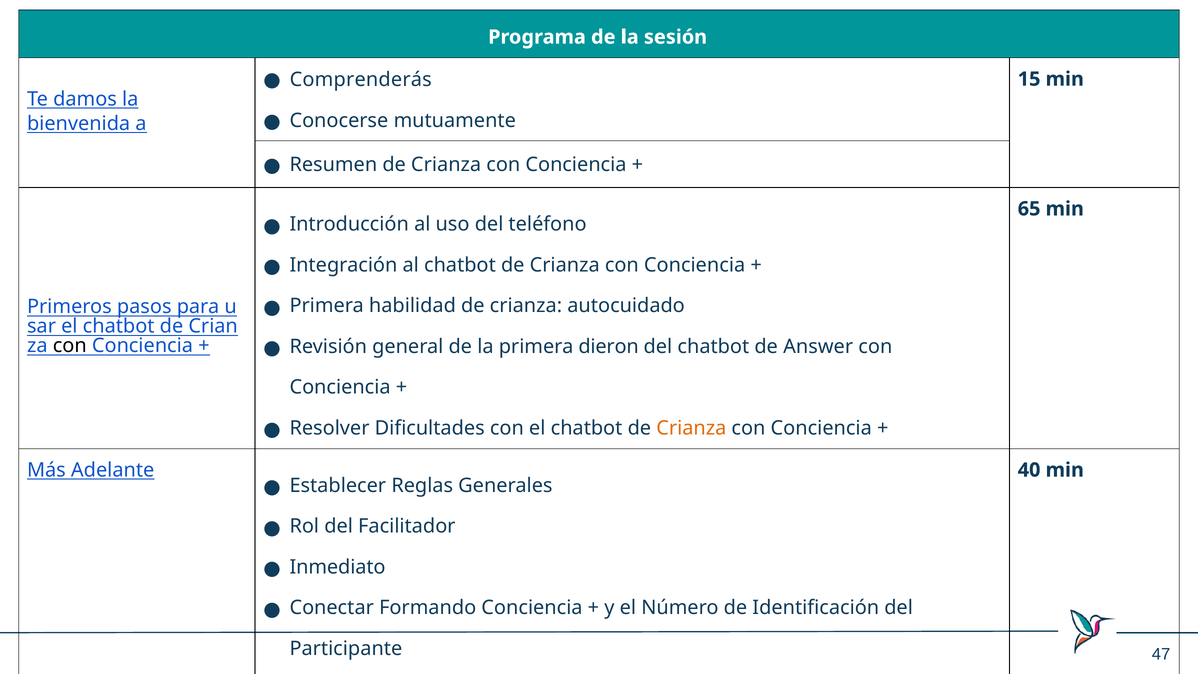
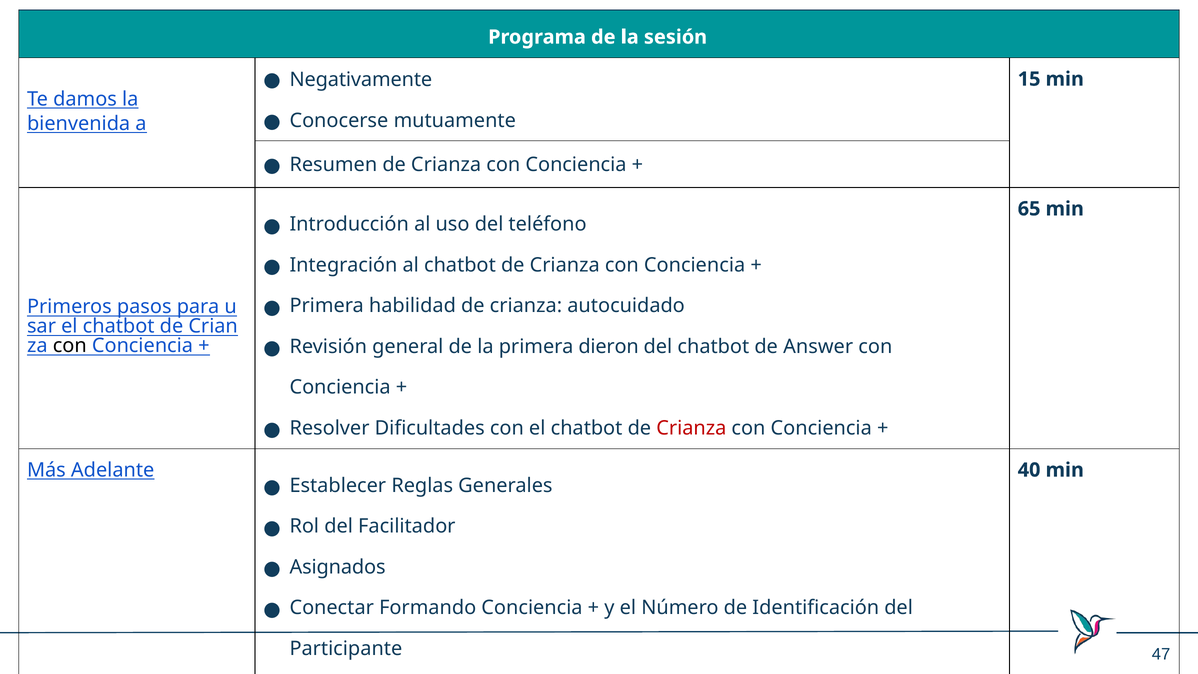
Comprenderás: Comprenderás -> Negativamente
Crianza at (691, 428) colour: orange -> red
Inmediato: Inmediato -> Asignados
